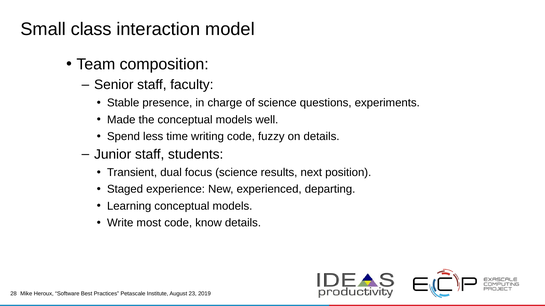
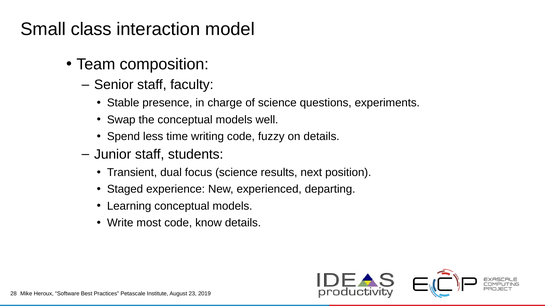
Made: Made -> Swap
